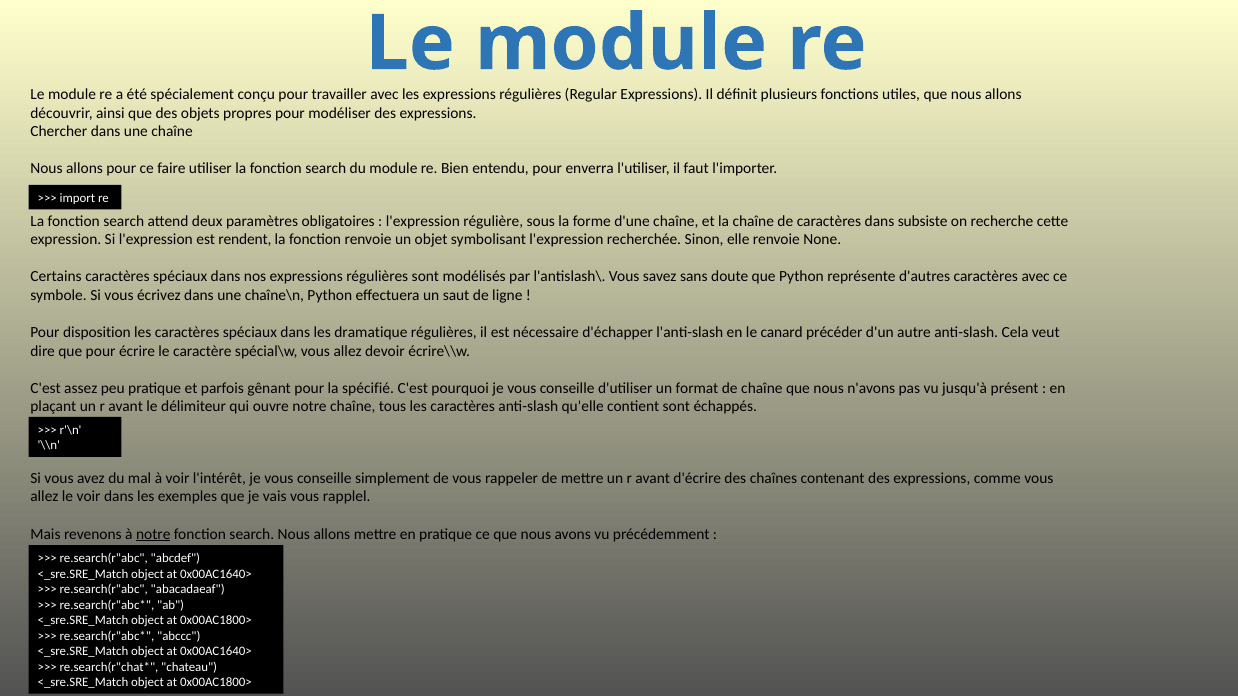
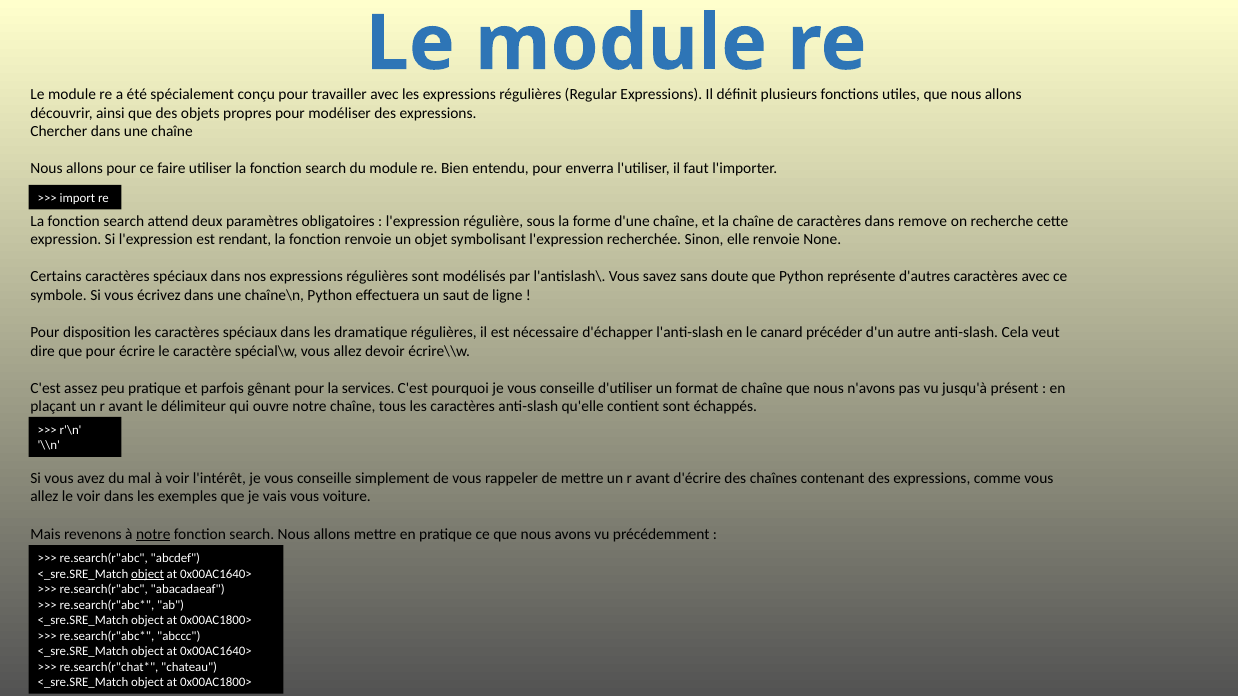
subsiste: subsiste -> remove
rendent: rendent -> rendant
spécifié: spécifié -> services
rapplel: rapplel -> voiture
object at (148, 574) underline: none -> present
